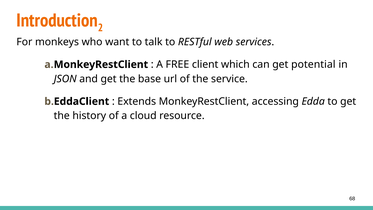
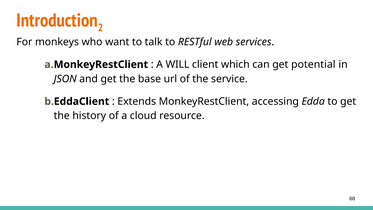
FREE: FREE -> WILL
